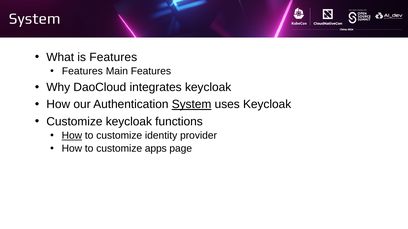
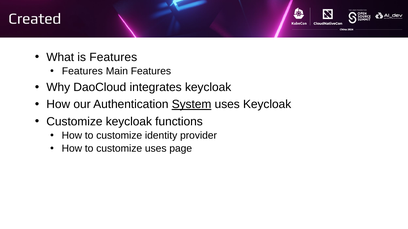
System at (35, 19): System -> Created
How at (72, 136) underline: present -> none
customize apps: apps -> uses
